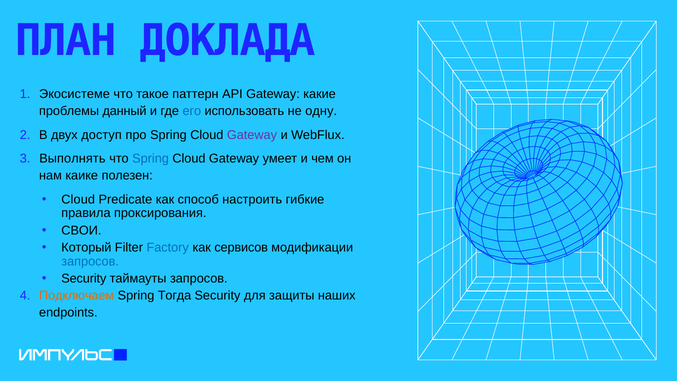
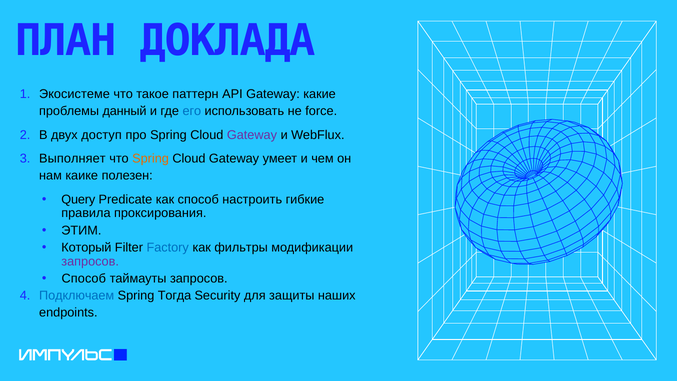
одну: одну -> force
Выполнять: Выполнять -> Выполняет
Spring at (151, 159) colour: blue -> orange
Cloud at (78, 199): Cloud -> Query
СВОИ: СВОИ -> ЭТИМ
сервисов: сервисов -> фильтры
запросов at (90, 261) colour: blue -> purple
Security at (84, 279): Security -> Способ
Подключаем colour: orange -> blue
